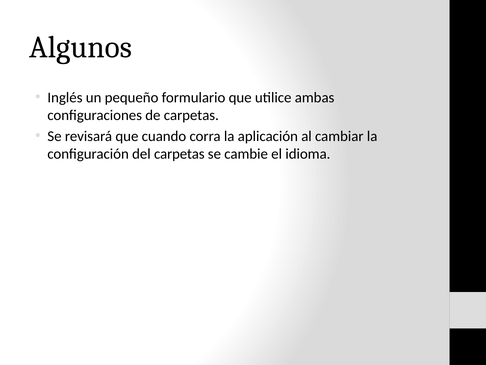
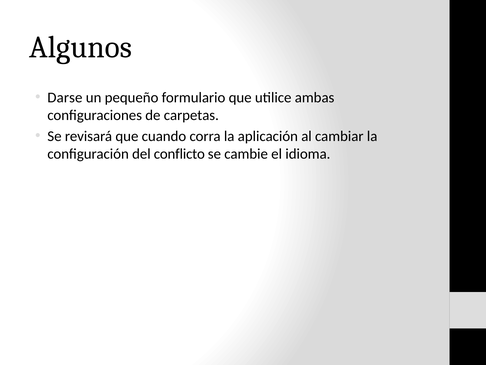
Inglés: Inglés -> Darse
del carpetas: carpetas -> conflicto
